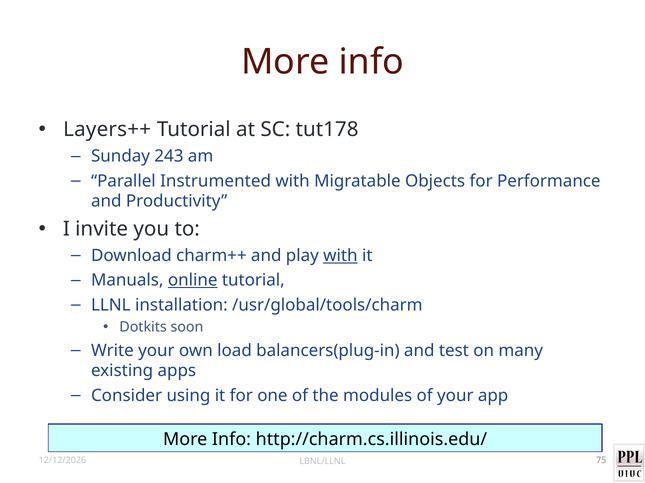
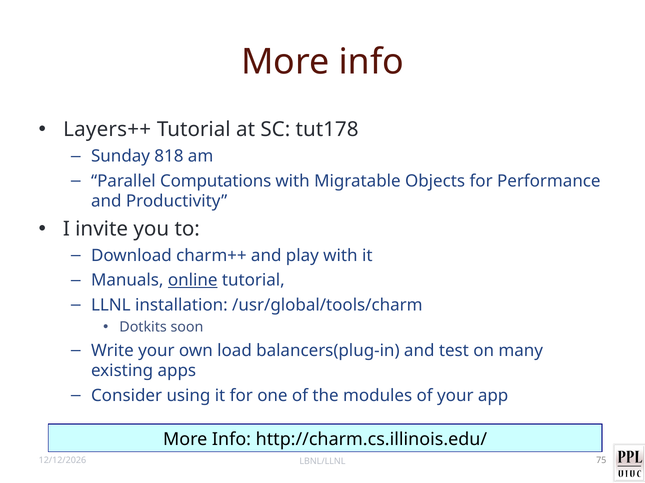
243: 243 -> 818
Instrumented: Instrumented -> Computations
with at (340, 256) underline: present -> none
